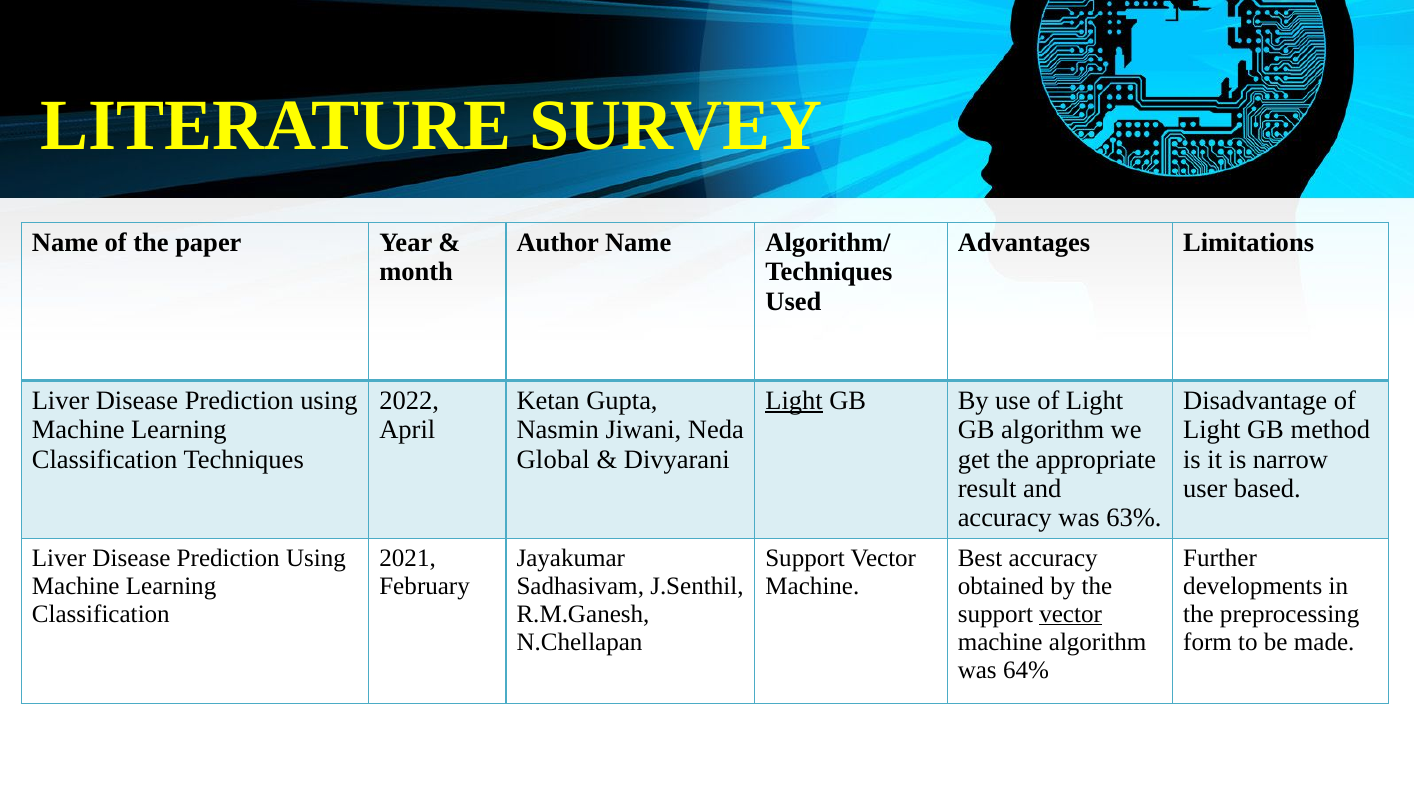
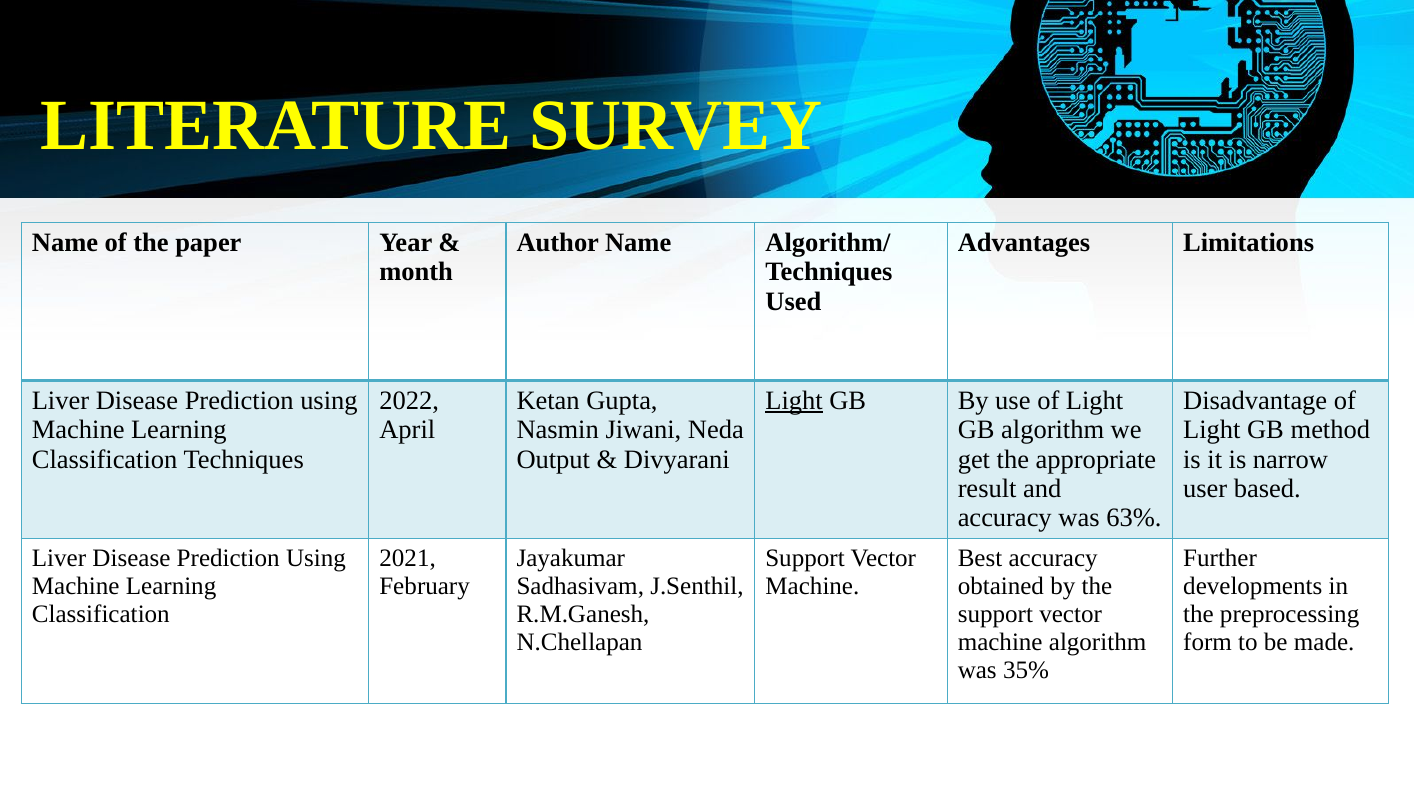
Global: Global -> Output
vector at (1071, 614) underline: present -> none
64%: 64% -> 35%
